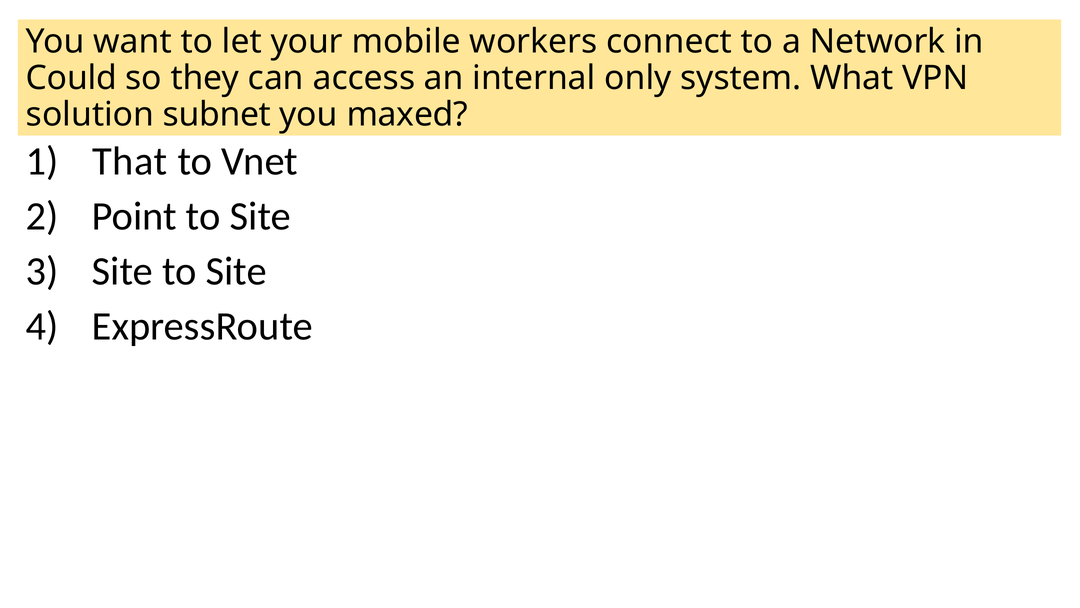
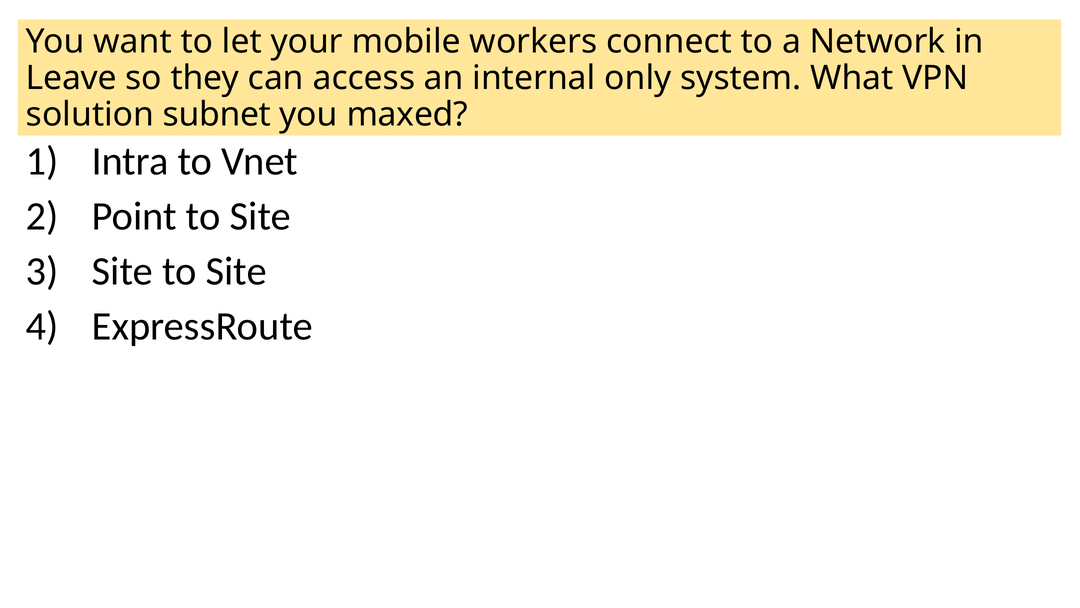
Could: Could -> Leave
That: That -> Intra
